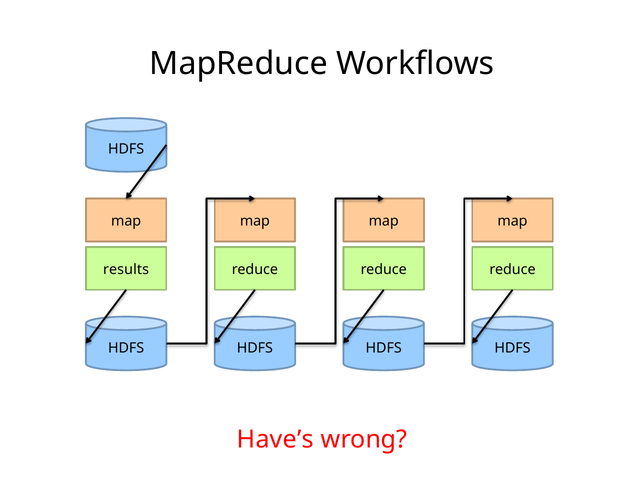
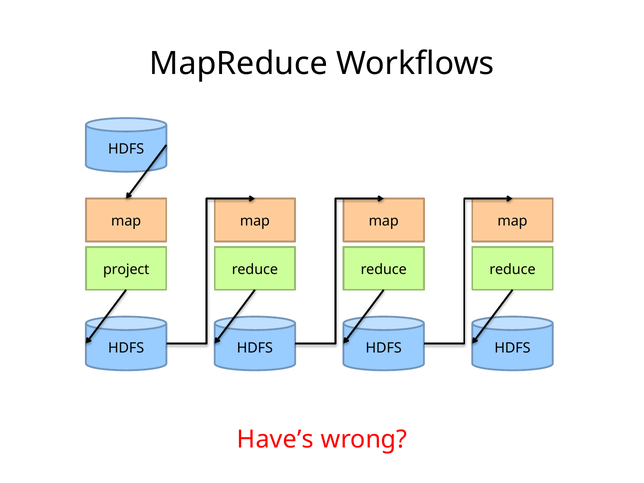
results: results -> project
